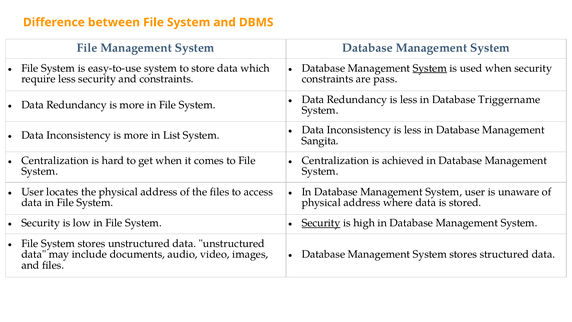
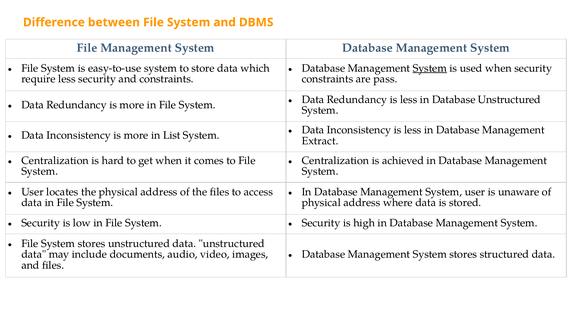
Database Triggername: Triggername -> Unstructured
Sangita: Sangita -> Extract
Security at (321, 223) underline: present -> none
